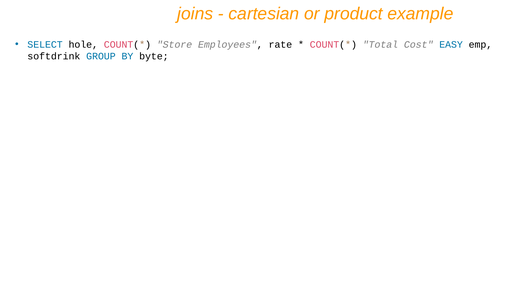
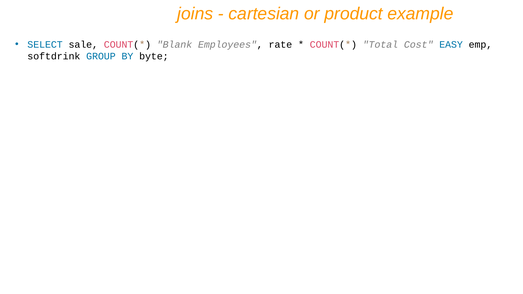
hole: hole -> sale
Store: Store -> Blank
